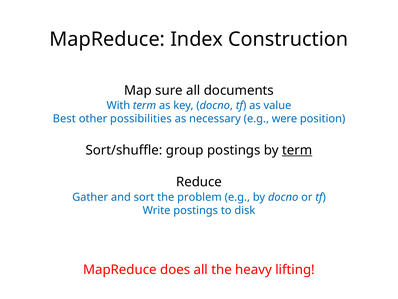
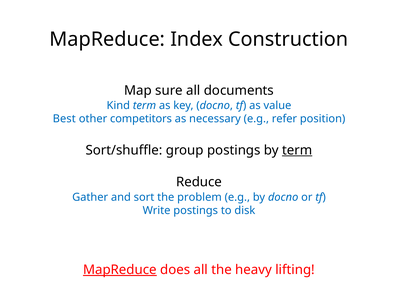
With: With -> Kind
possibilities: possibilities -> competitors
were: were -> refer
MapReduce at (120, 269) underline: none -> present
